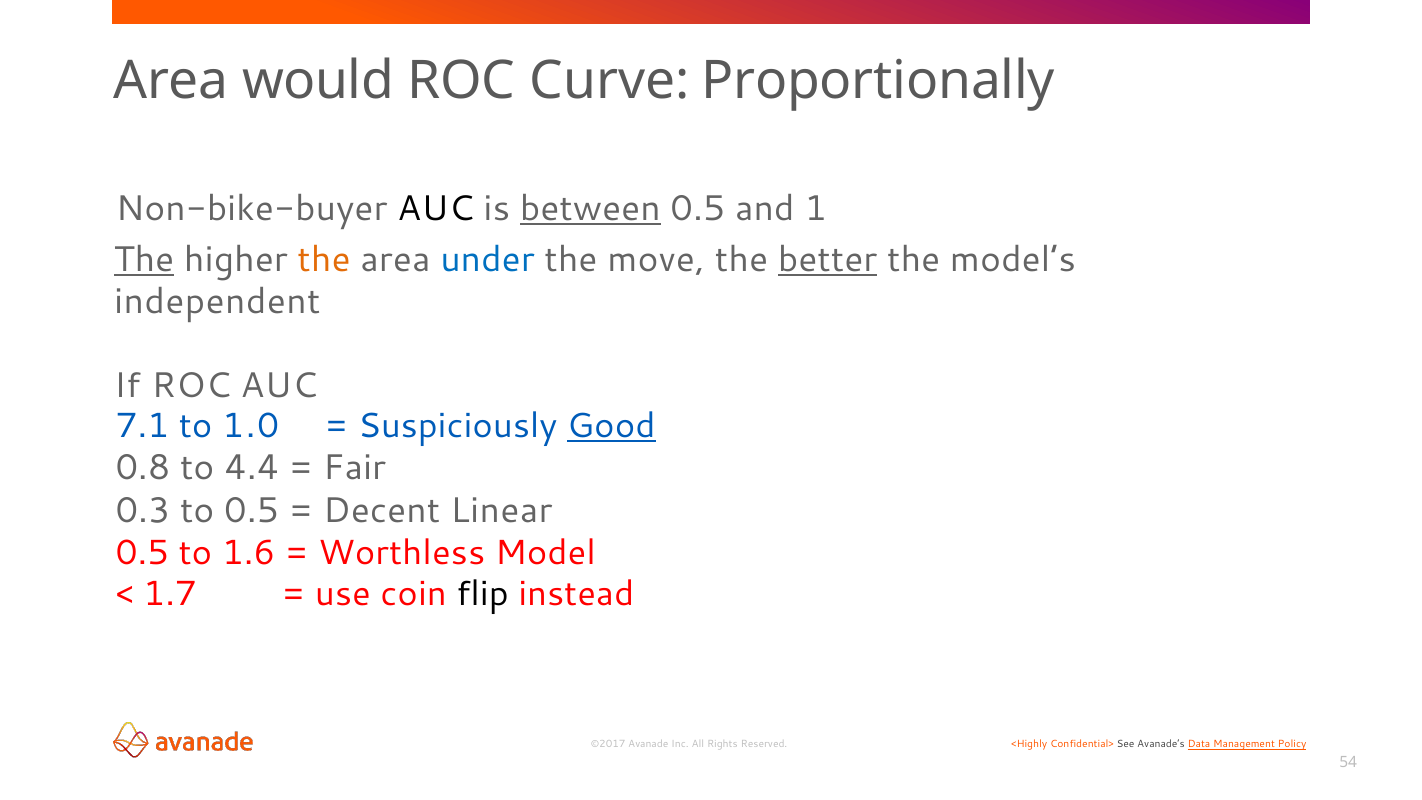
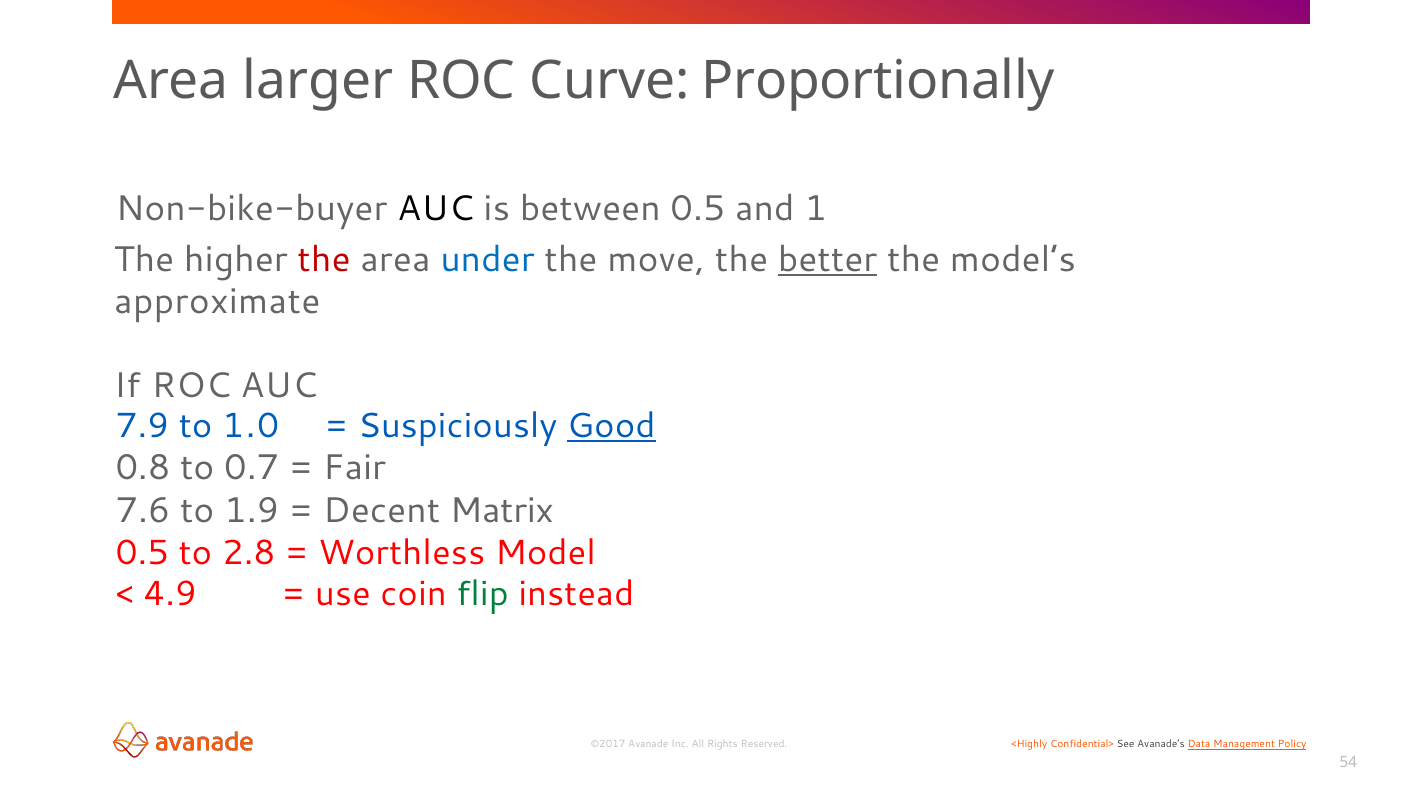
would: would -> larger
between underline: present -> none
The at (144, 260) underline: present -> none
the at (324, 260) colour: orange -> red
independent: independent -> approximate
7.1: 7.1 -> 7.9
4.4: 4.4 -> 0.7
0.3: 0.3 -> 7.6
to 0.5: 0.5 -> 1.9
Linear: Linear -> Matrix
1.6: 1.6 -> 2.8
1.7: 1.7 -> 4.9
flip colour: black -> green
